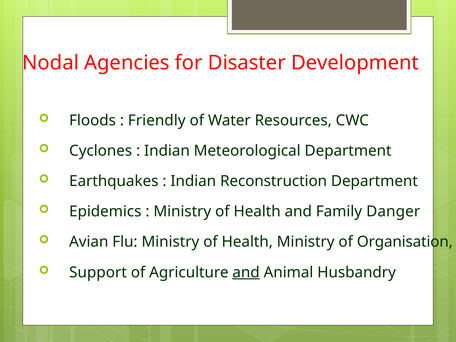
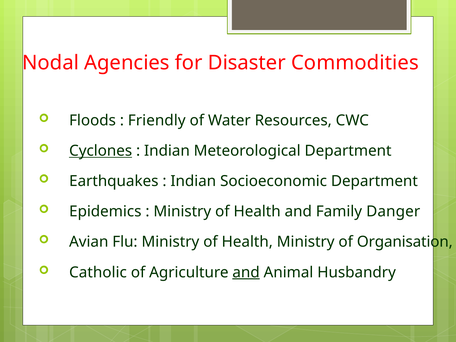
Development: Development -> Commodities
Cyclones underline: none -> present
Reconstruction: Reconstruction -> Socioeconomic
Support: Support -> Catholic
